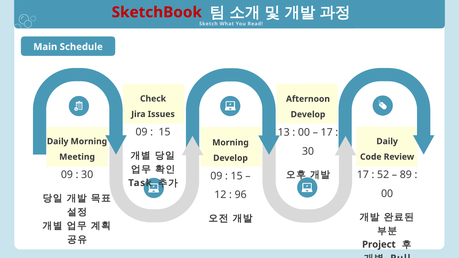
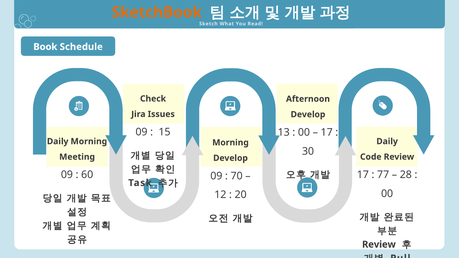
SketchBook colour: red -> orange
Main: Main -> Book
52: 52 -> 77
89: 89 -> 28
30 at (87, 175): 30 -> 60
15 at (237, 176): 15 -> 70
96: 96 -> 20
Project at (379, 245): Project -> Review
